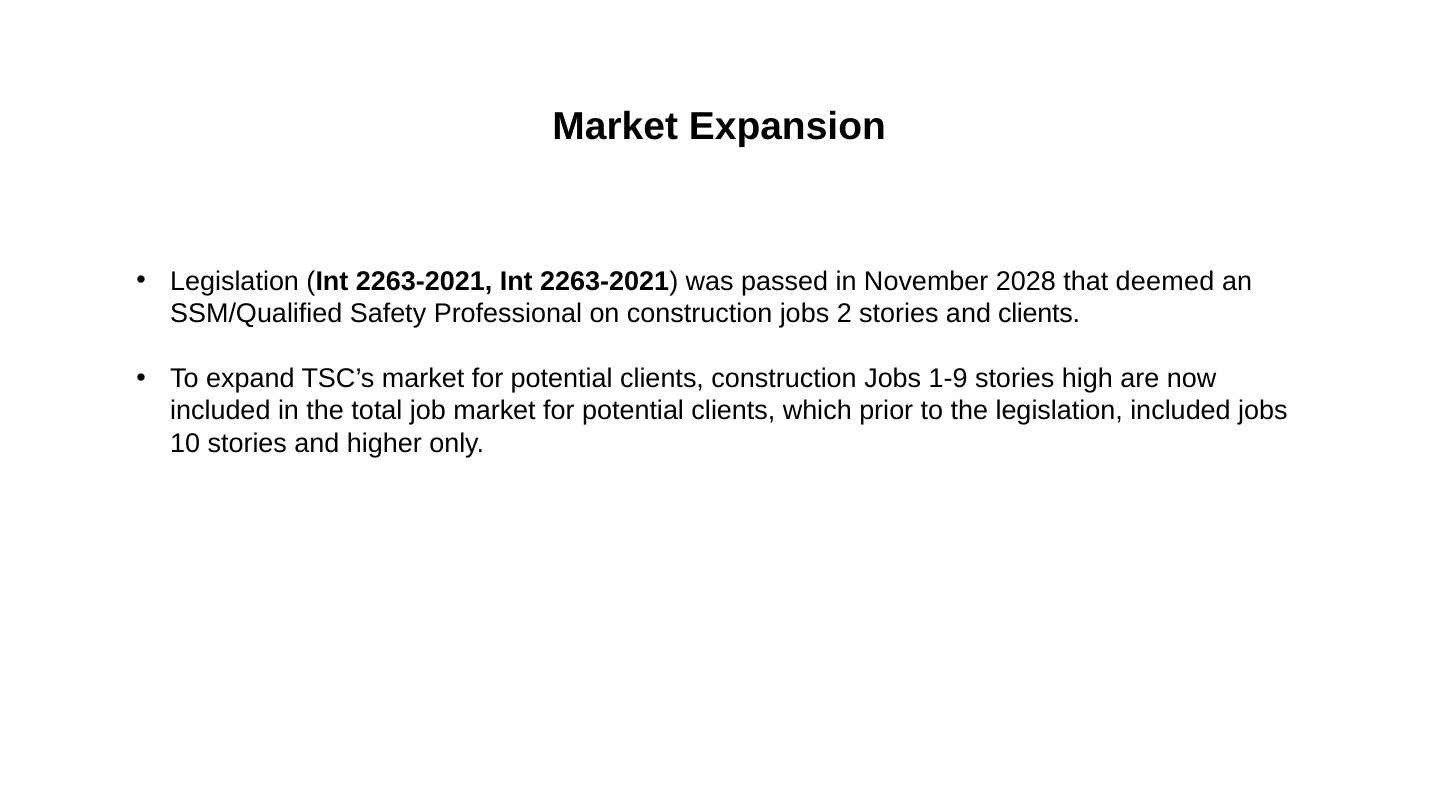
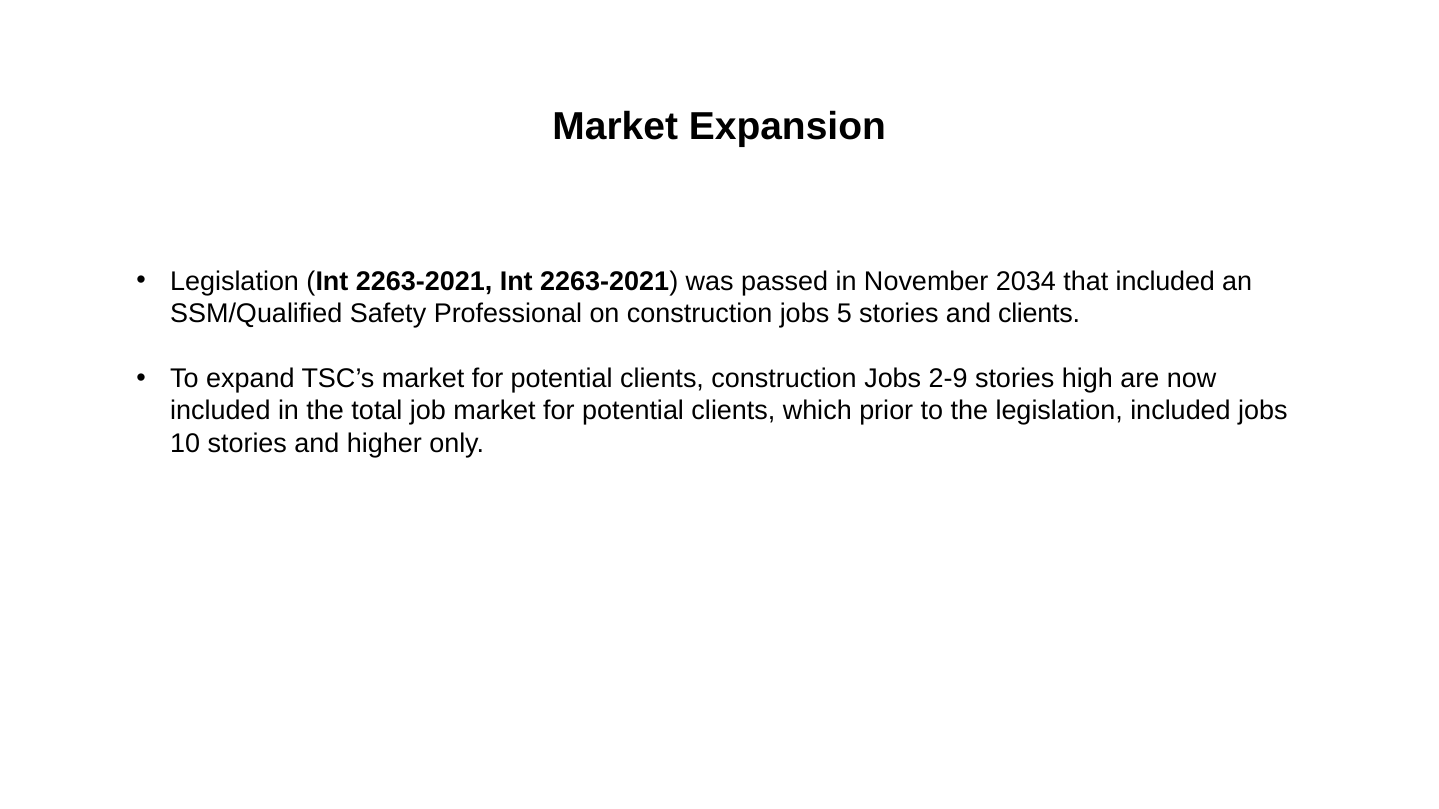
2028: 2028 -> 2034
that deemed: deemed -> included
2: 2 -> 5
1-9: 1-9 -> 2-9
